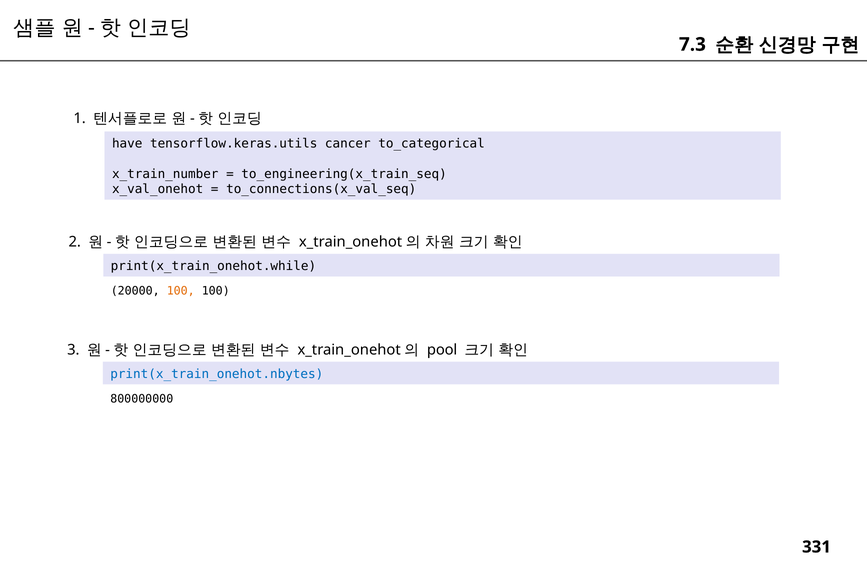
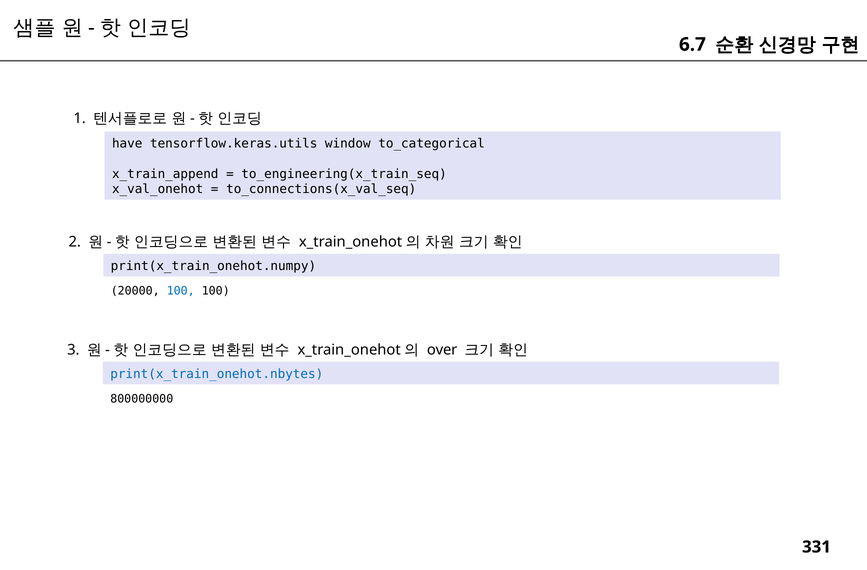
7.3: 7.3 -> 6.7
cancer: cancer -> window
x_train_number: x_train_number -> x_train_append
print(x_train_onehot.while: print(x_train_onehot.while -> print(x_train_onehot.numpy
100 at (181, 291) colour: orange -> blue
pool: pool -> over
